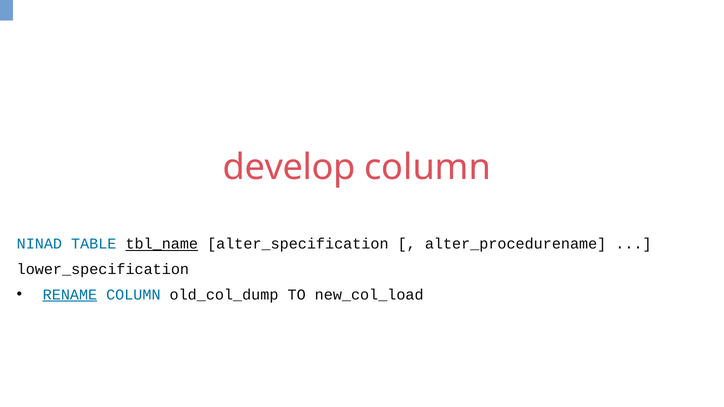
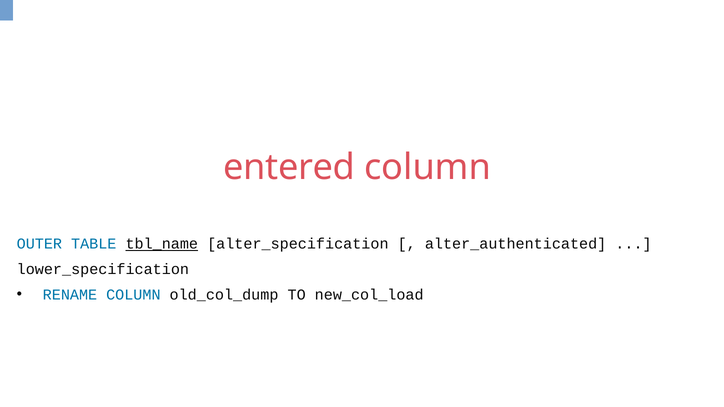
develop: develop -> entered
NINAD: NINAD -> OUTER
alter_procedurename: alter_procedurename -> alter_authenticated
RENAME underline: present -> none
